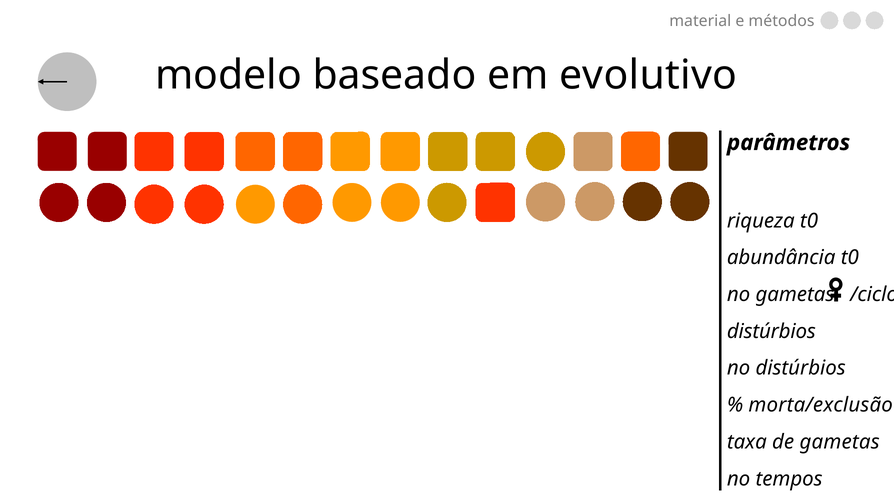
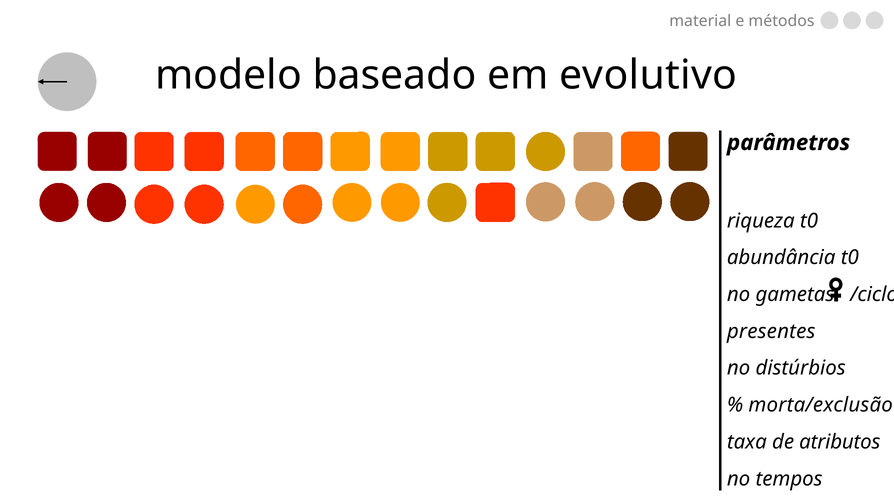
distúrbios at (771, 331): distúrbios -> presentes
de gametas: gametas -> atributos
